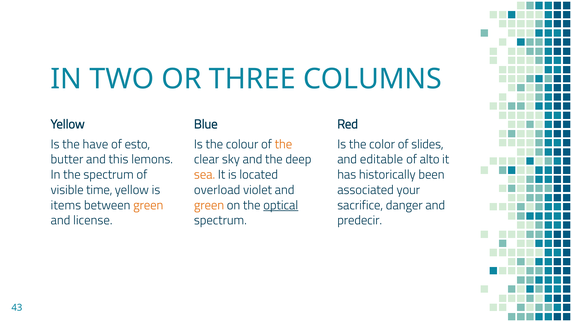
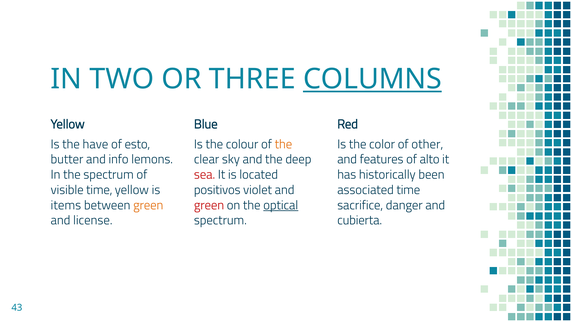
COLUMNS underline: none -> present
slides: slides -> other
this: this -> info
editable: editable -> features
sea colour: orange -> red
overload: overload -> positivos
associated your: your -> time
green at (209, 205) colour: orange -> red
predecir: predecir -> cubierta
